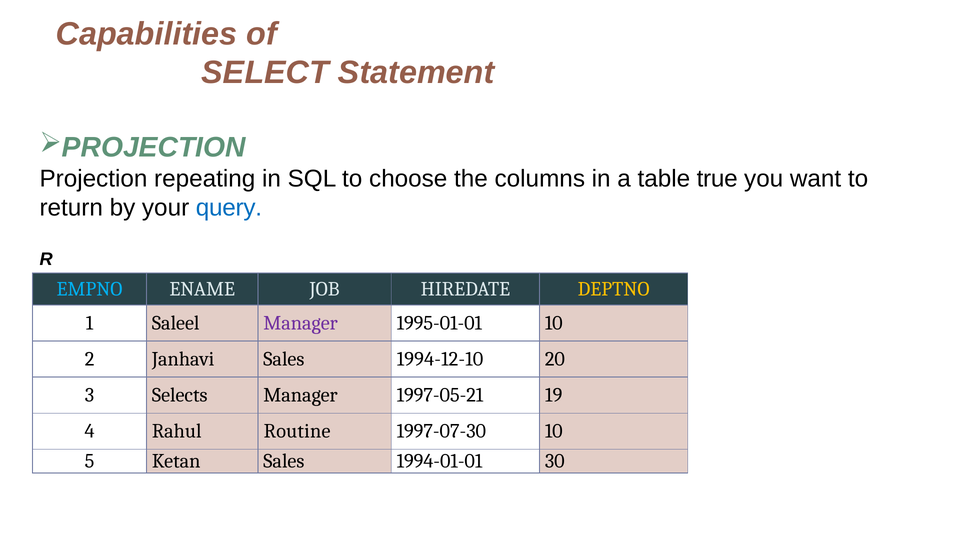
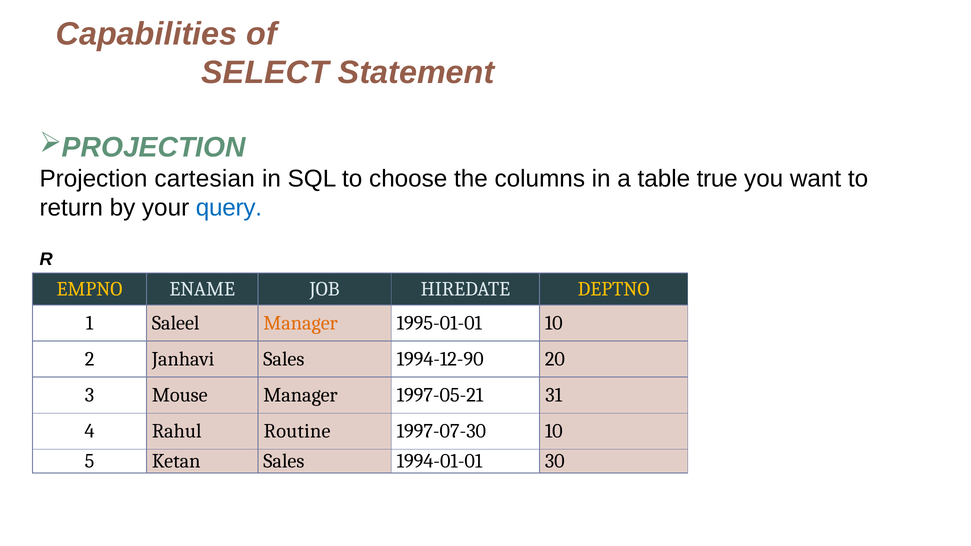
repeating: repeating -> cartesian
EMPNO colour: light blue -> yellow
Manager at (301, 323) colour: purple -> orange
1994-12-10: 1994-12-10 -> 1994-12-90
Selects: Selects -> Mouse
19: 19 -> 31
